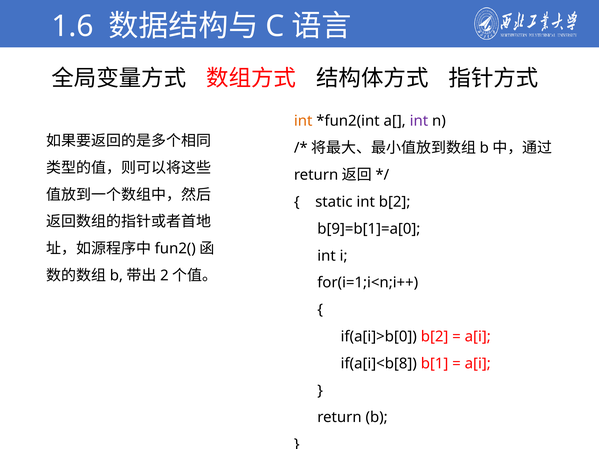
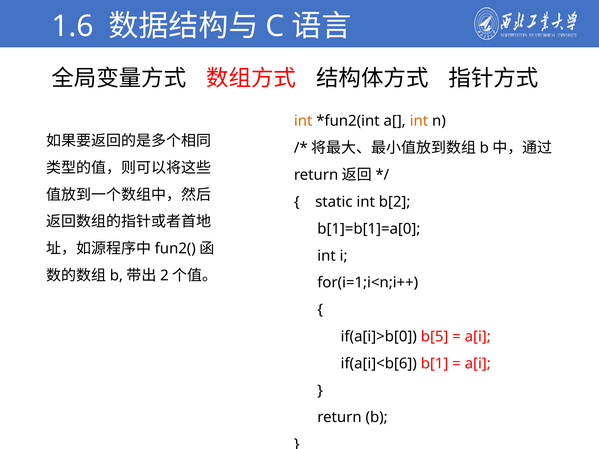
int at (419, 121) colour: purple -> orange
b[9]=b[1]=a[0: b[9]=b[1]=a[0 -> b[1]=b[1]=a[0
if(a[i]>b[0 b[2: b[2 -> b[5
if(a[i]<b[8: if(a[i]<b[8 -> if(a[i]<b[6
